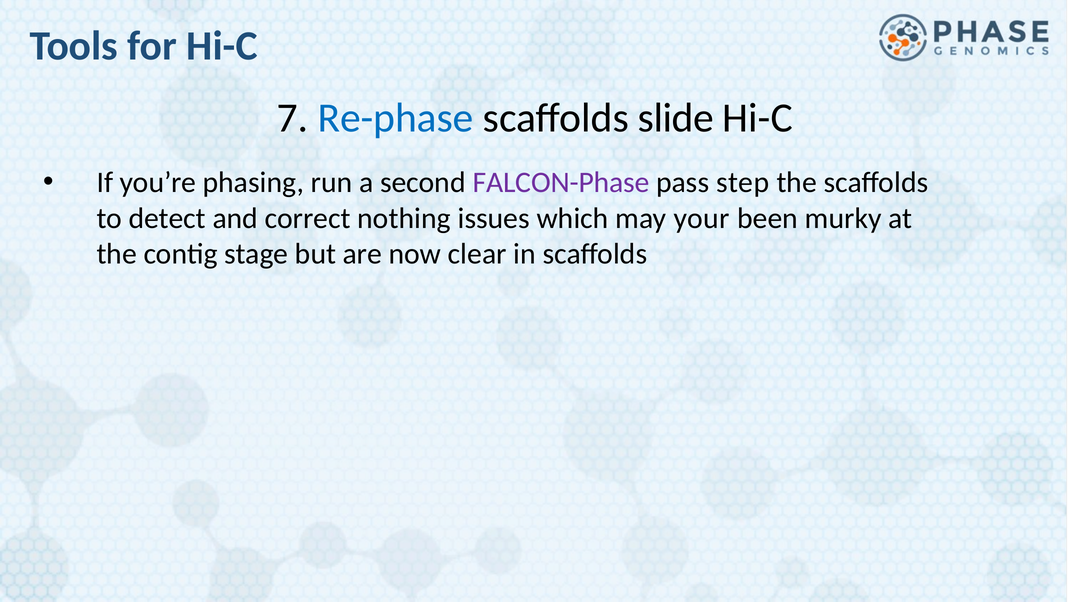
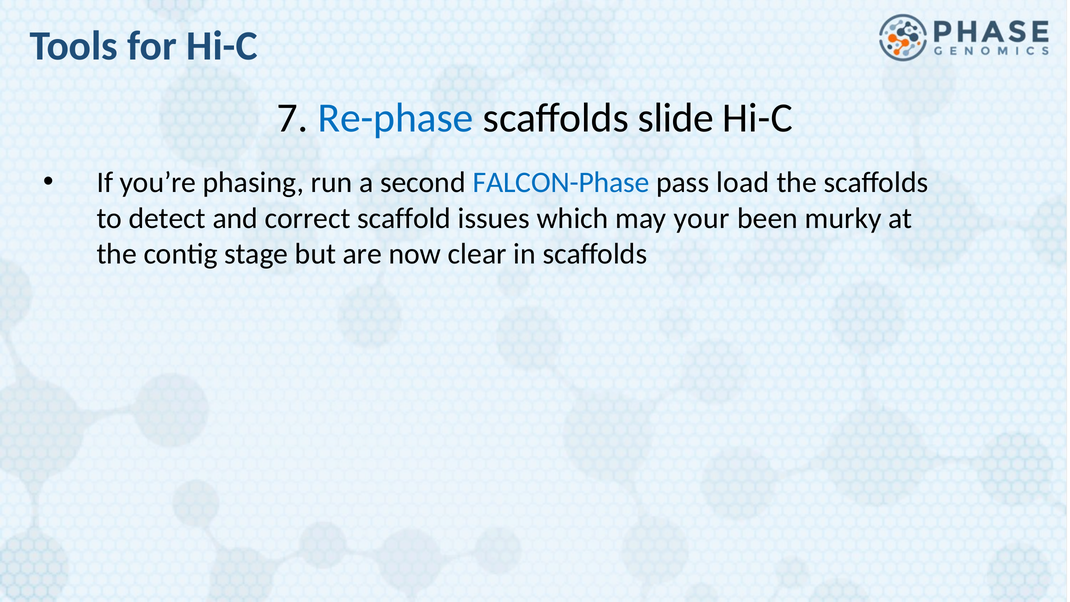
FALCON-Phase colour: purple -> blue
step: step -> load
nothing: nothing -> scaffold
